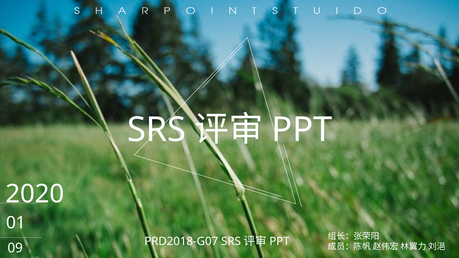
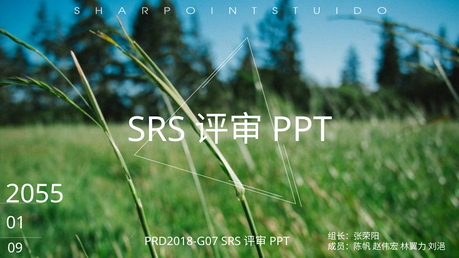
2020: 2020 -> 2055
